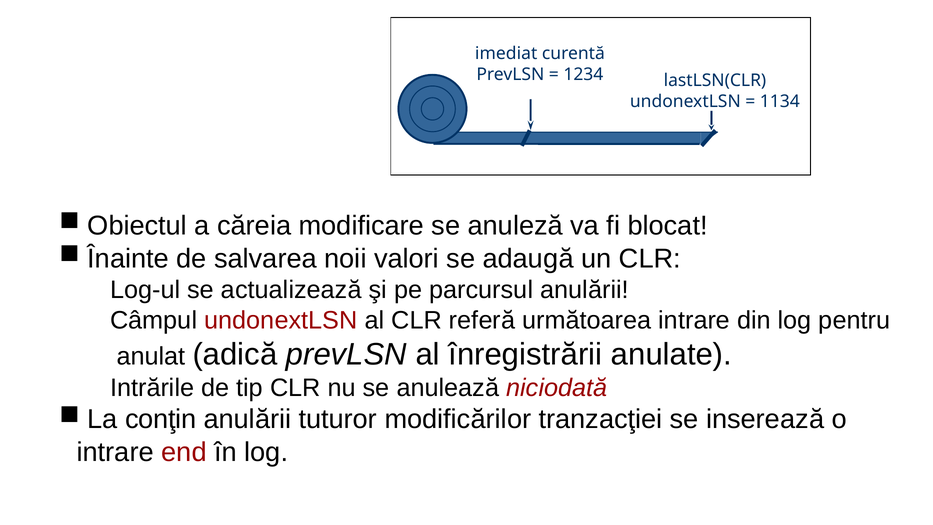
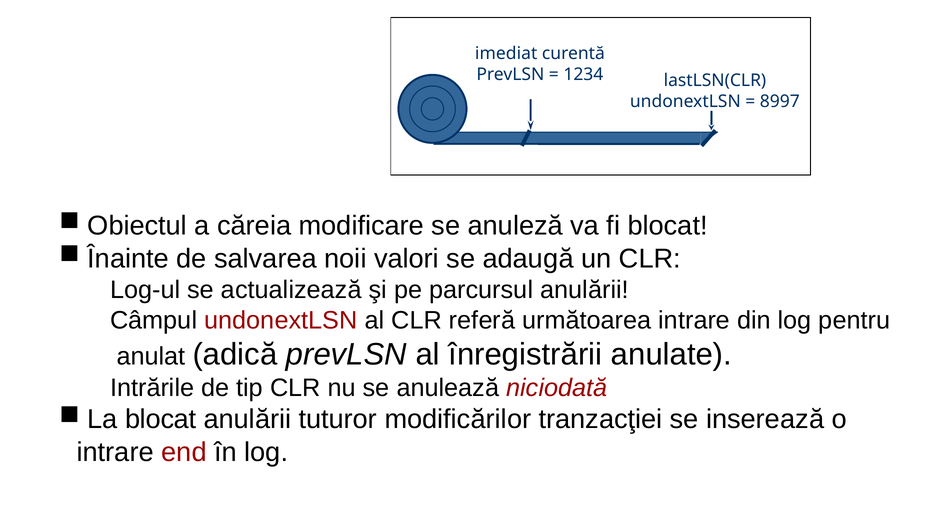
1134: 1134 -> 8997
La conţin: conţin -> blocat
